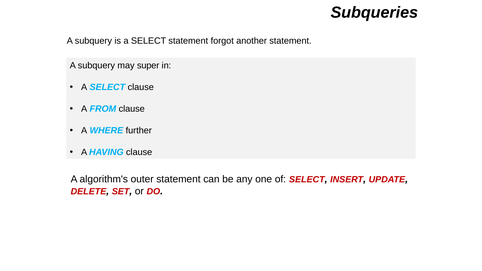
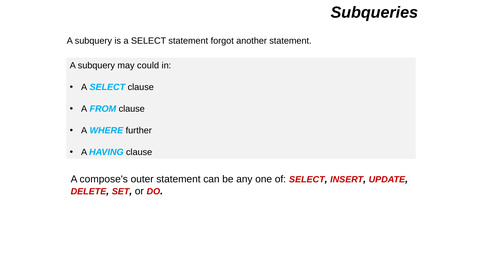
super: super -> could
algorithm's: algorithm's -> compose's
